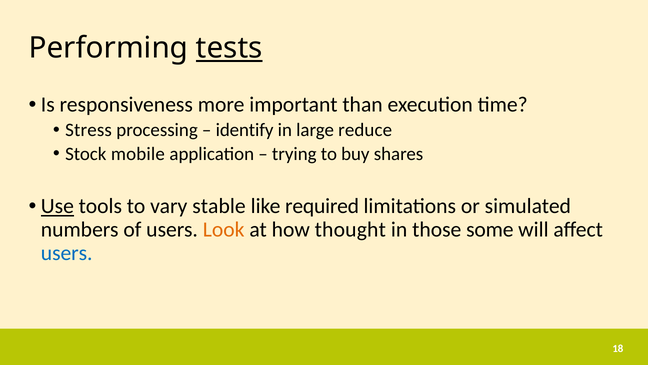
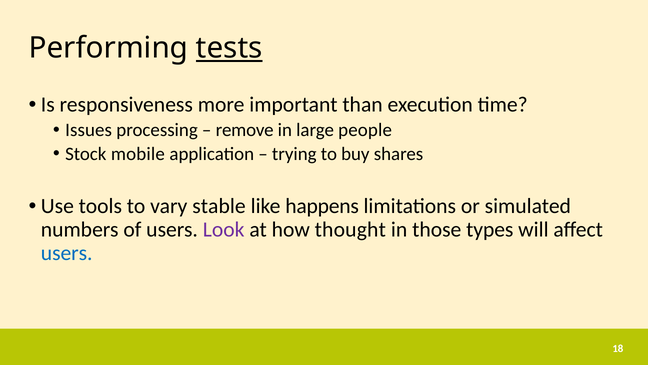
Stress: Stress -> Issues
identify: identify -> remove
reduce: reduce -> people
Use underline: present -> none
required: required -> happens
Look colour: orange -> purple
some: some -> types
